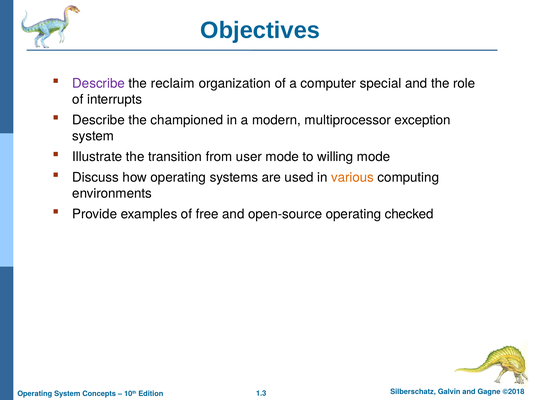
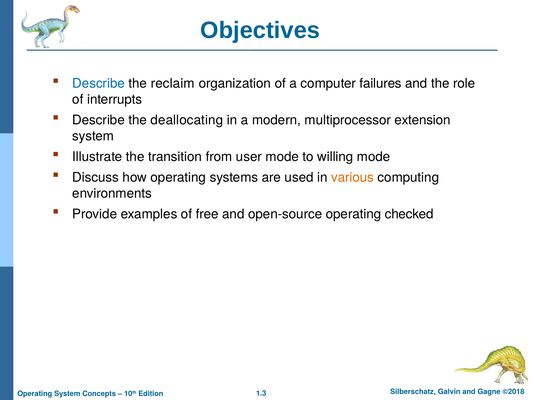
Describe at (99, 83) colour: purple -> blue
special: special -> failures
championed: championed -> deallocating
exception: exception -> extension
